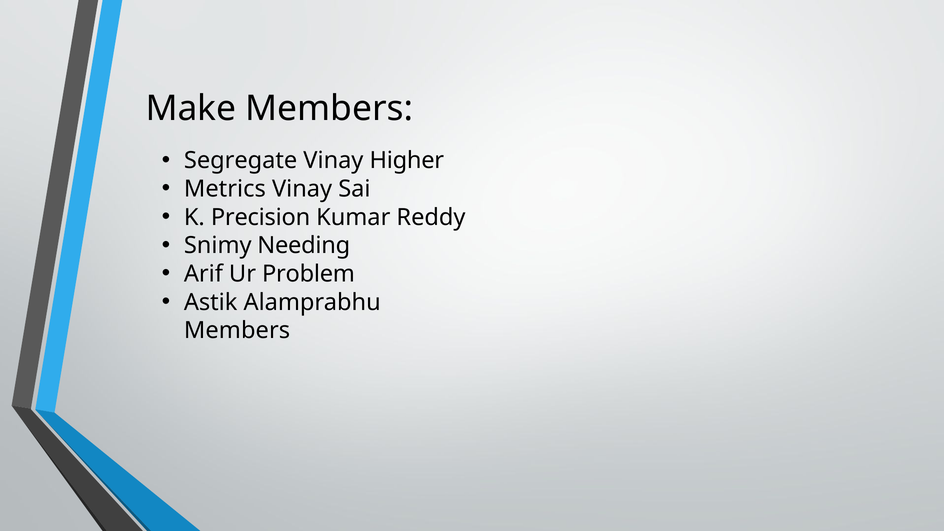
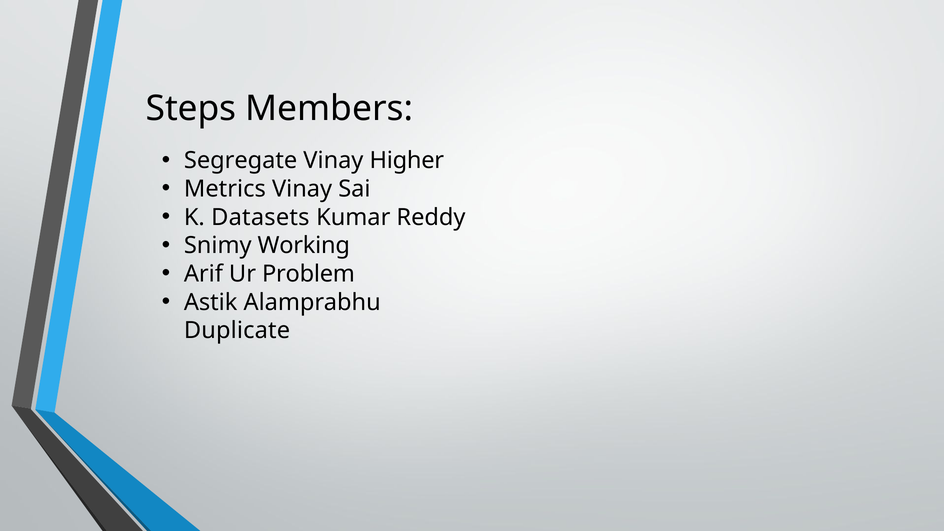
Make: Make -> Steps
Precision: Precision -> Datasets
Needing: Needing -> Working
Members at (237, 331): Members -> Duplicate
